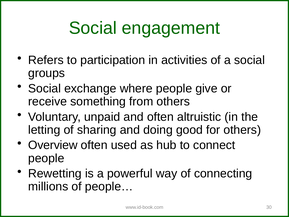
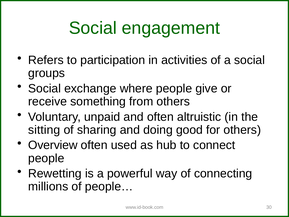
letting: letting -> sitting
